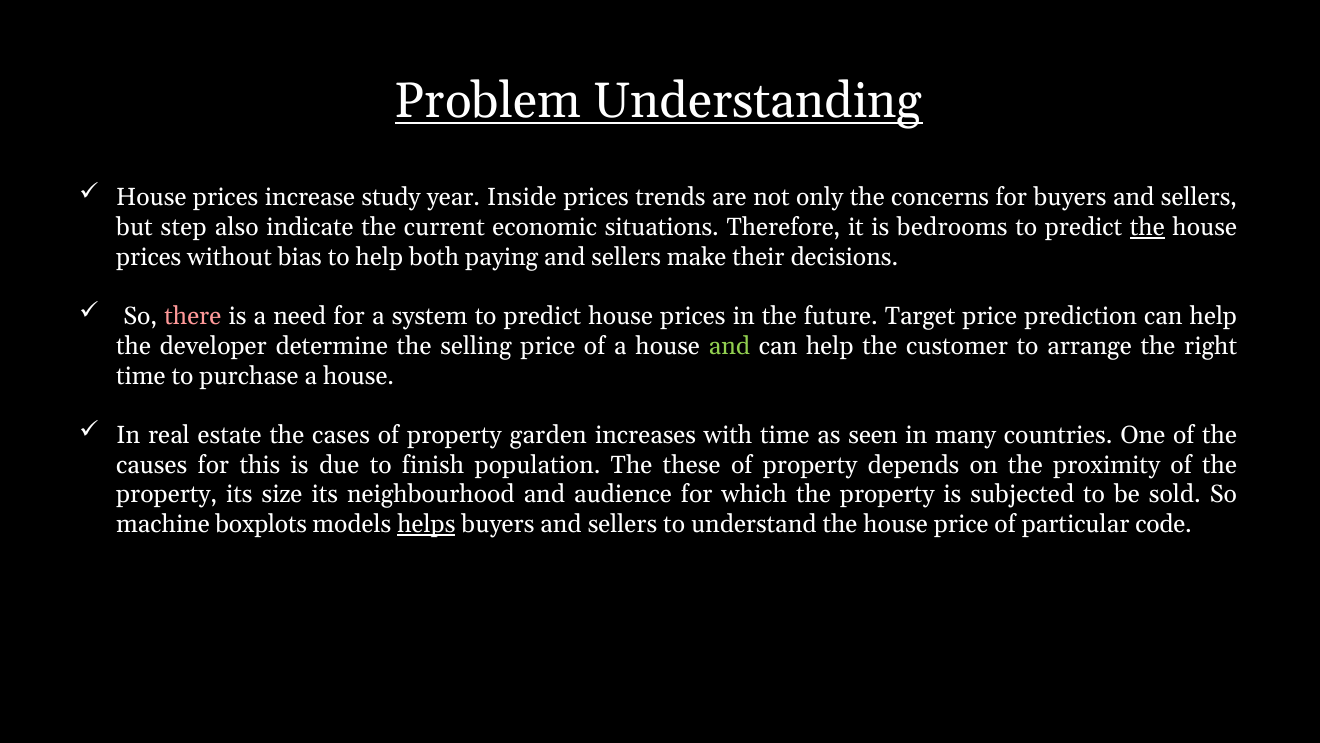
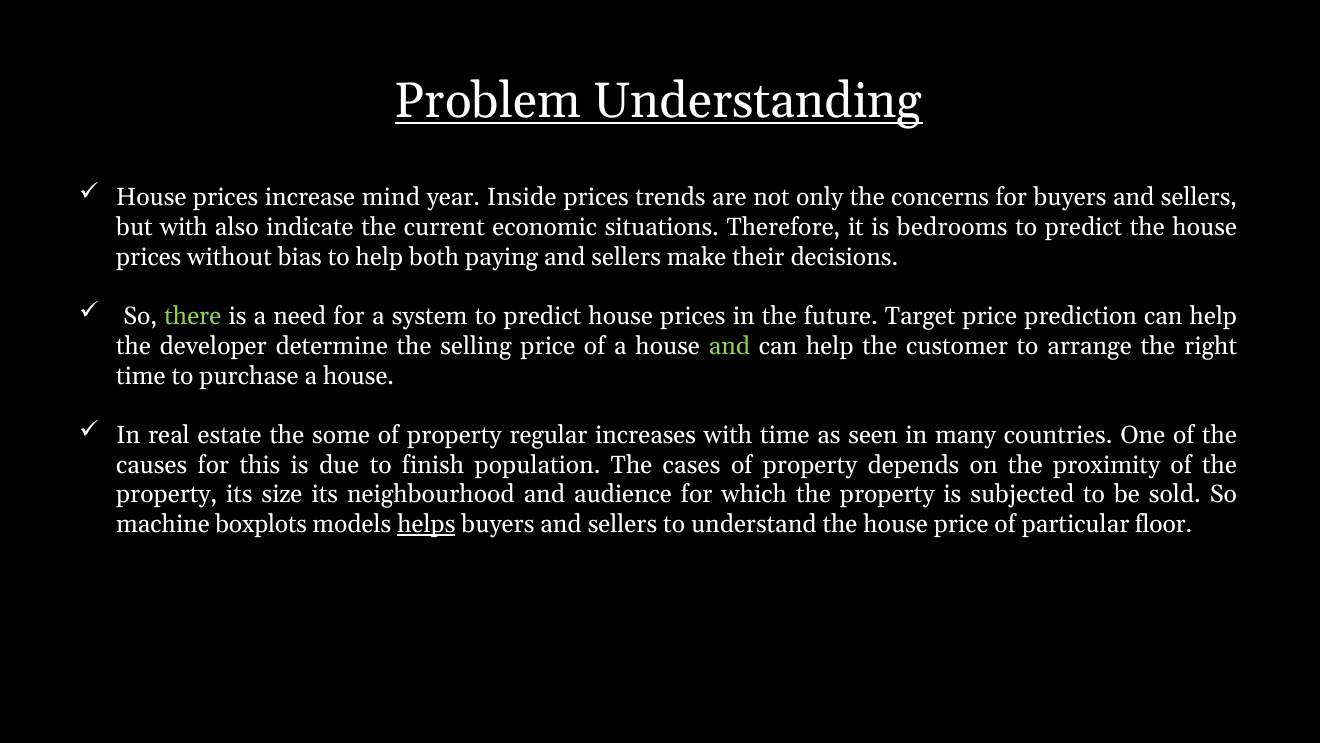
study: study -> mind
but step: step -> with
the at (1147, 227) underline: present -> none
there colour: pink -> light green
cases: cases -> some
garden: garden -> regular
these: these -> cases
code: code -> floor
